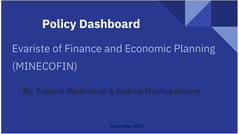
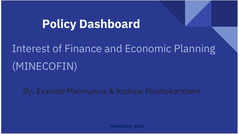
Evariste at (31, 49): Evariste -> Interest
